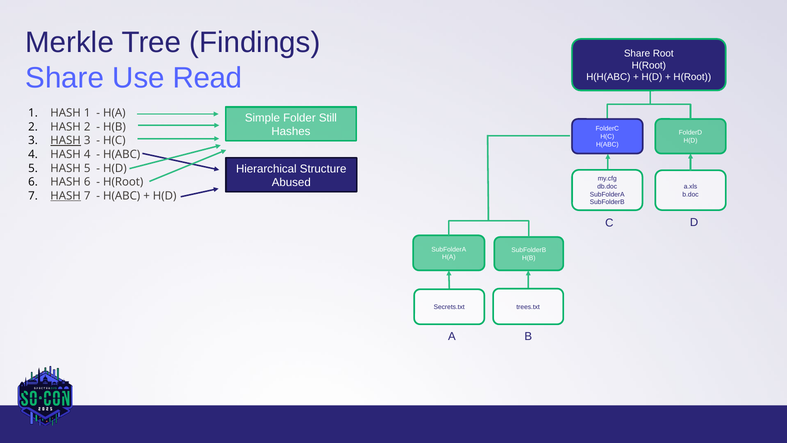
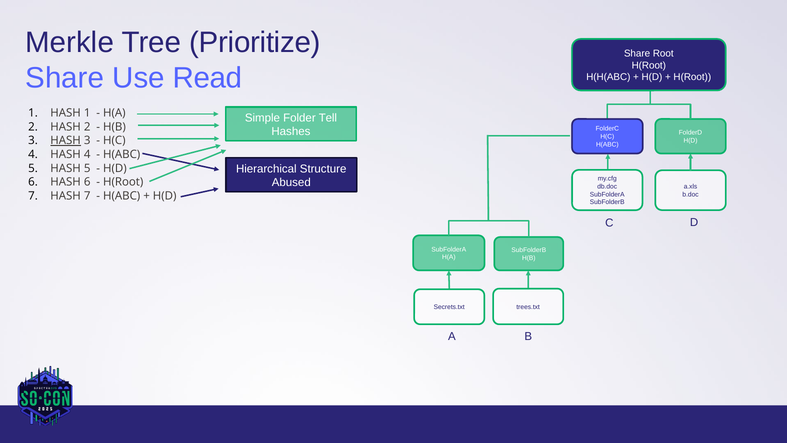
Findings: Findings -> Prioritize
Still: Still -> Tell
HASH at (66, 196) underline: present -> none
